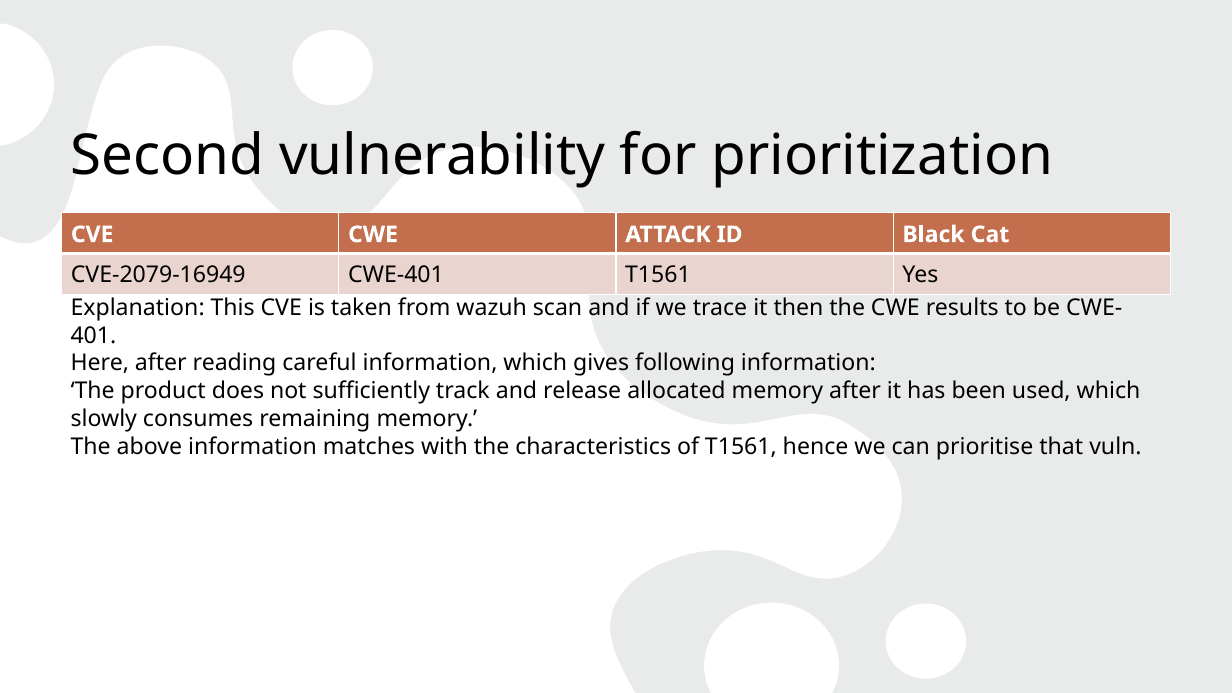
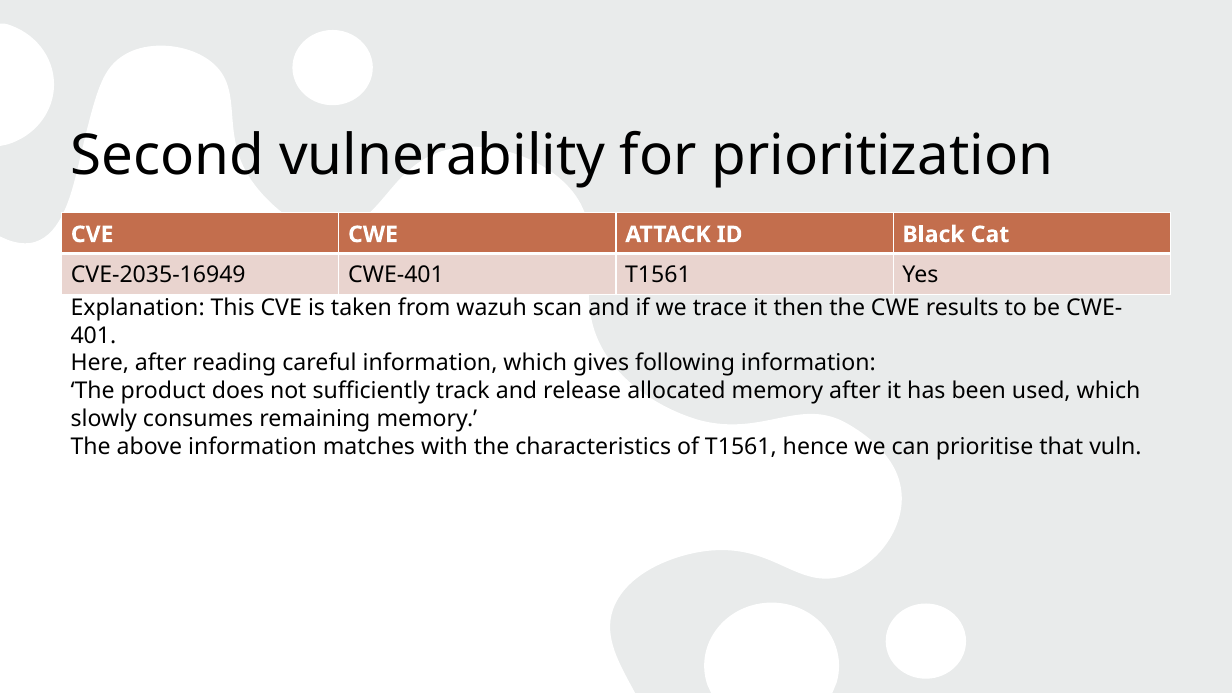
CVE-2079-16949: CVE-2079-16949 -> CVE-2035-16949
